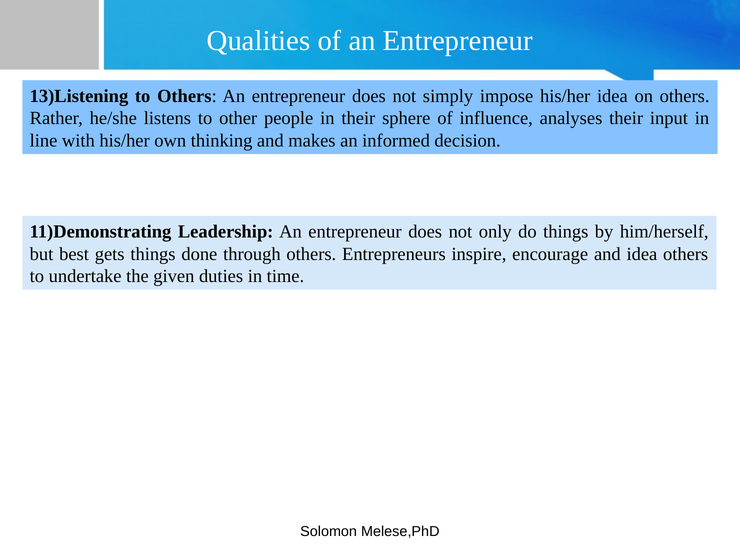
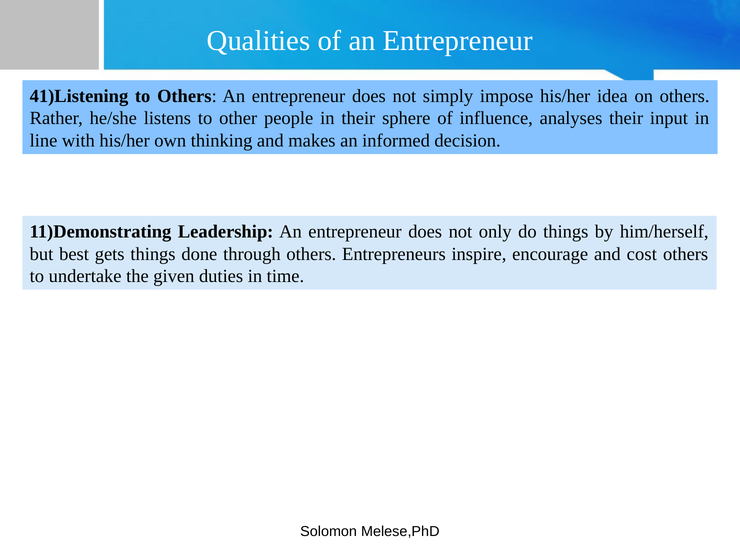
13)Listening: 13)Listening -> 41)Listening
and idea: idea -> cost
